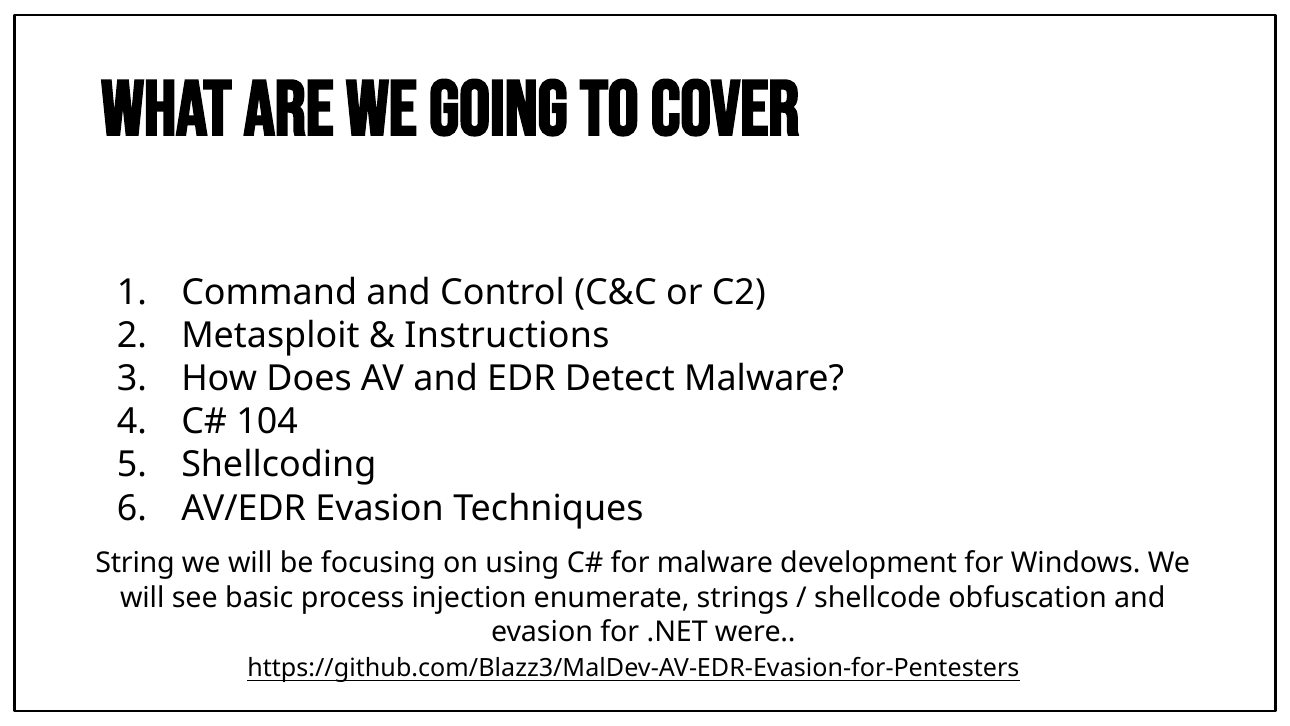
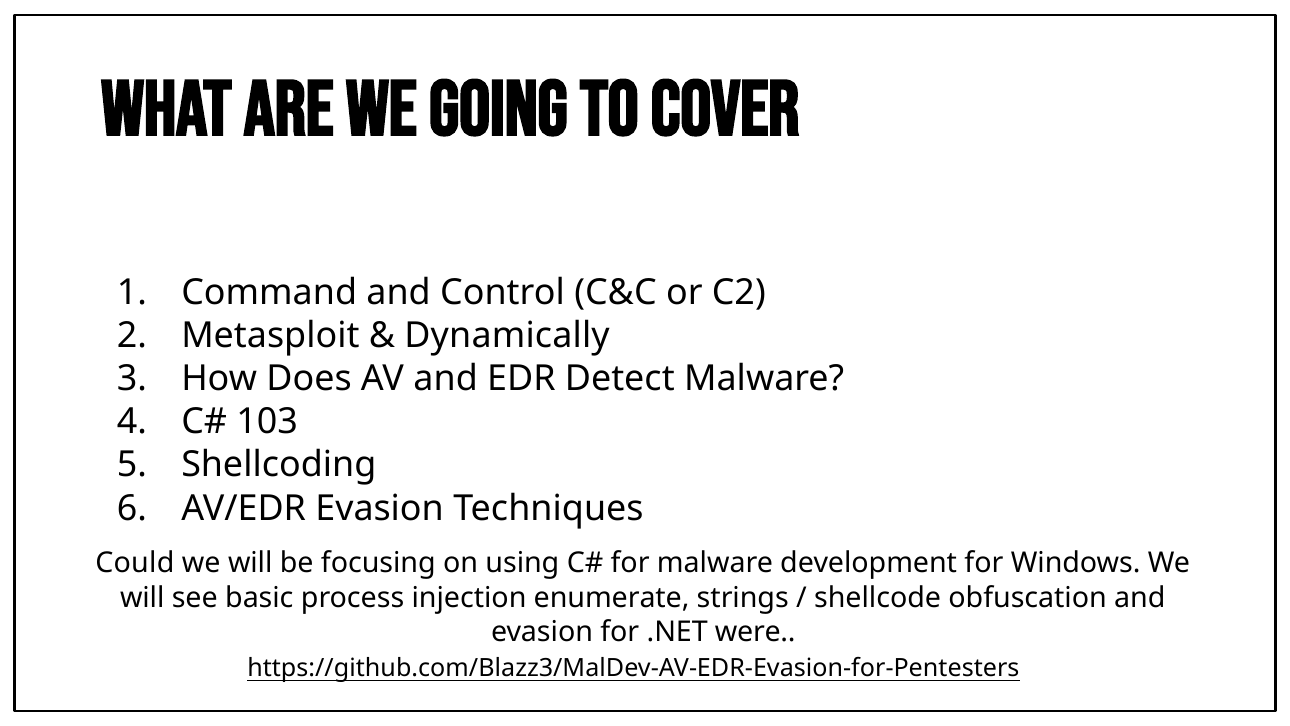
Instructions: Instructions -> Dynamically
104: 104 -> 103
String: String -> Could
